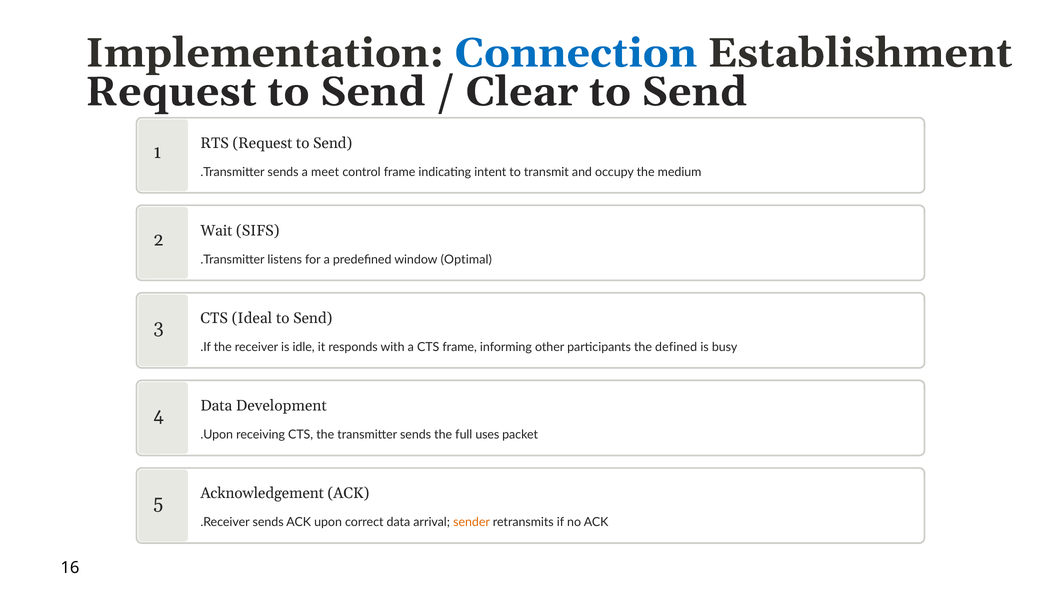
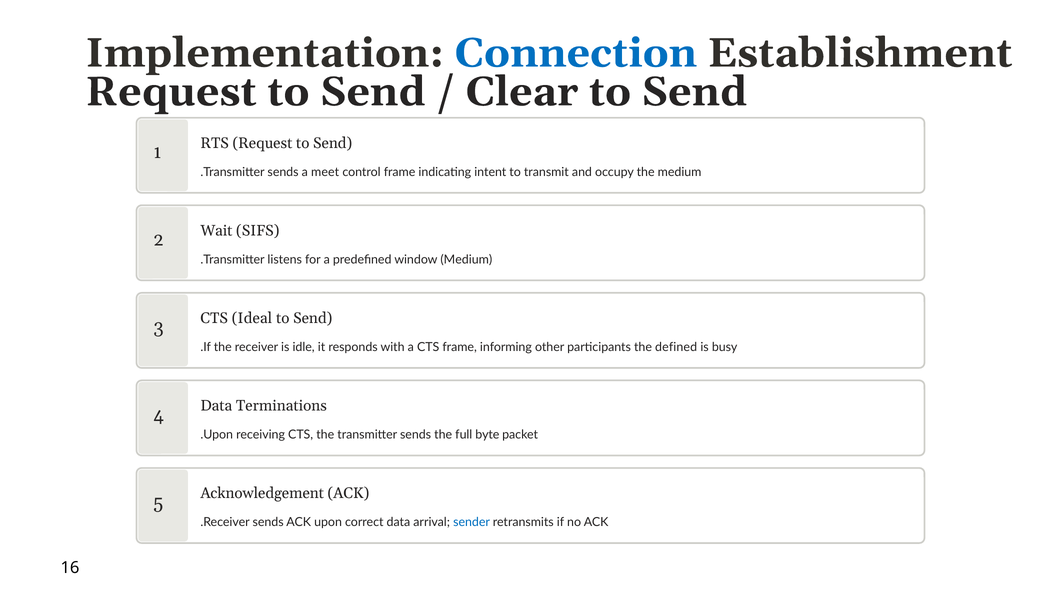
window Optimal: Optimal -> Medium
Development: Development -> Terminations
uses: uses -> byte
sender colour: orange -> blue
